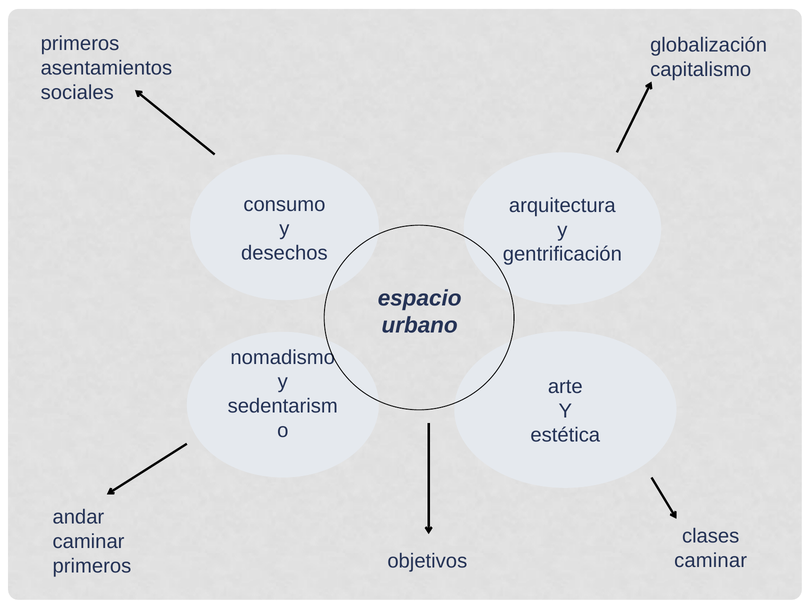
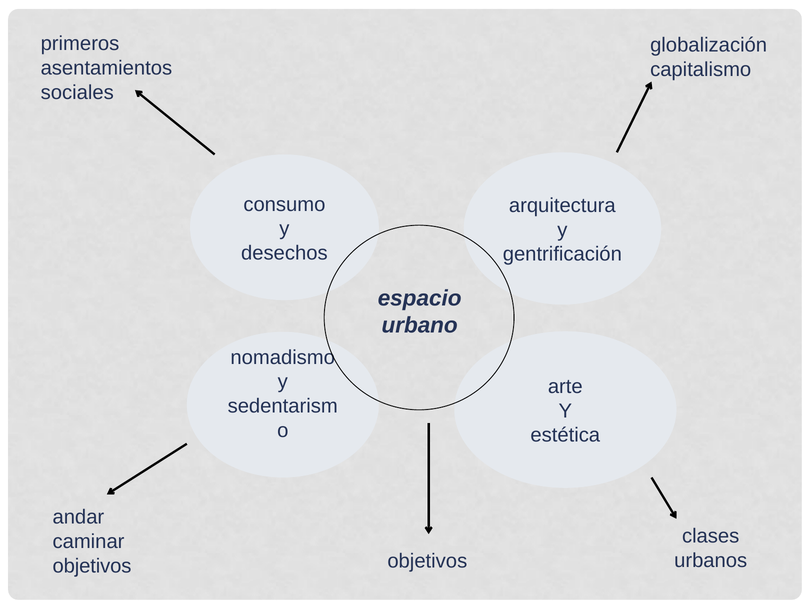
caminar at (711, 560): caminar -> urbanos
primeros at (92, 565): primeros -> objetivos
